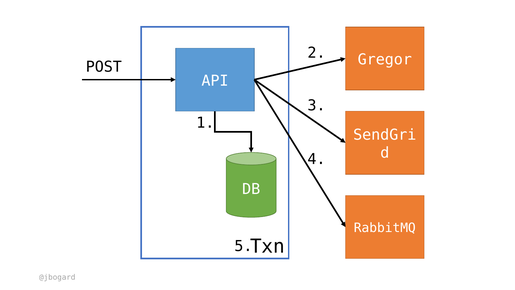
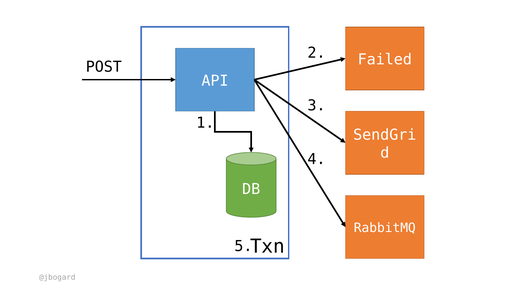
Gregor: Gregor -> Failed
